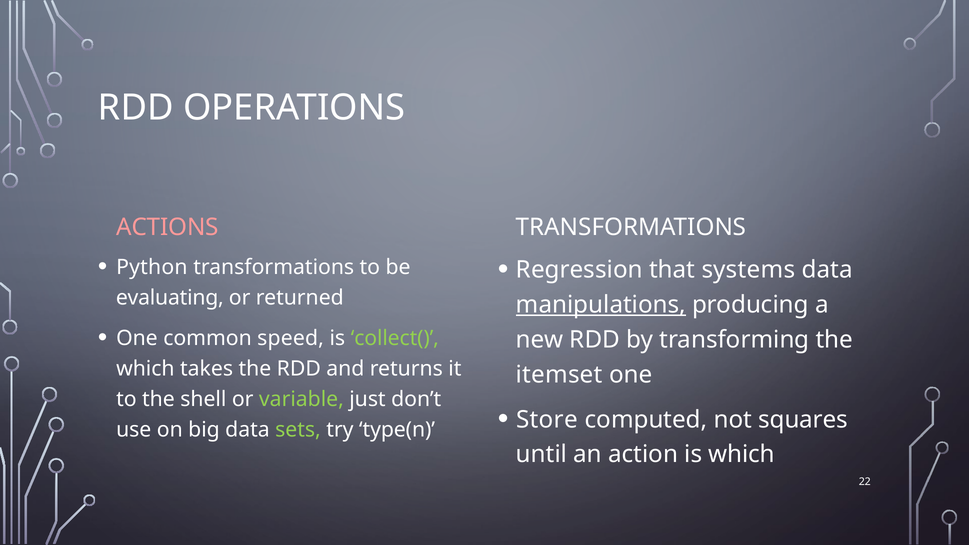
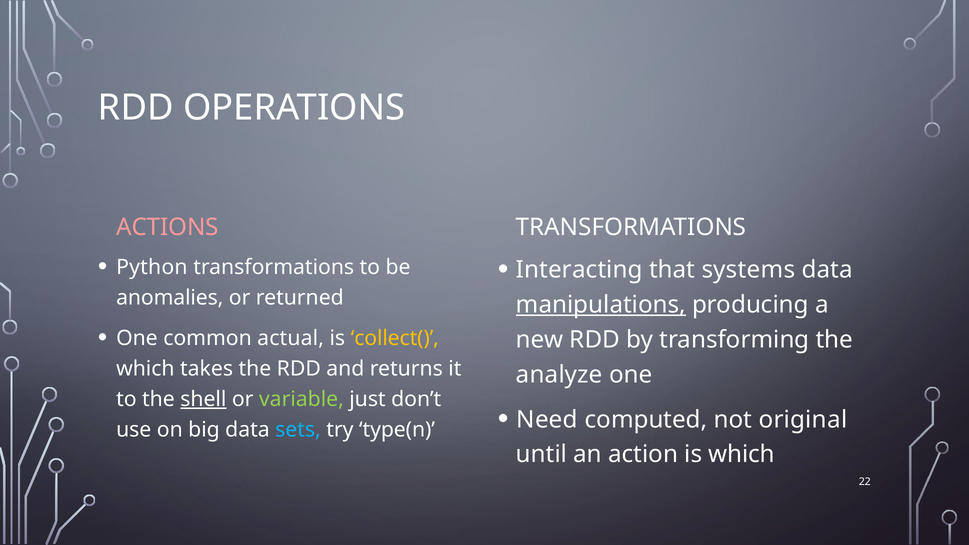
Regression: Regression -> Interacting
evaluating: evaluating -> anomalies
speed: speed -> actual
collect( colour: light green -> yellow
itemset: itemset -> analyze
shell underline: none -> present
Store: Store -> Need
squares: squares -> original
sets colour: light green -> light blue
